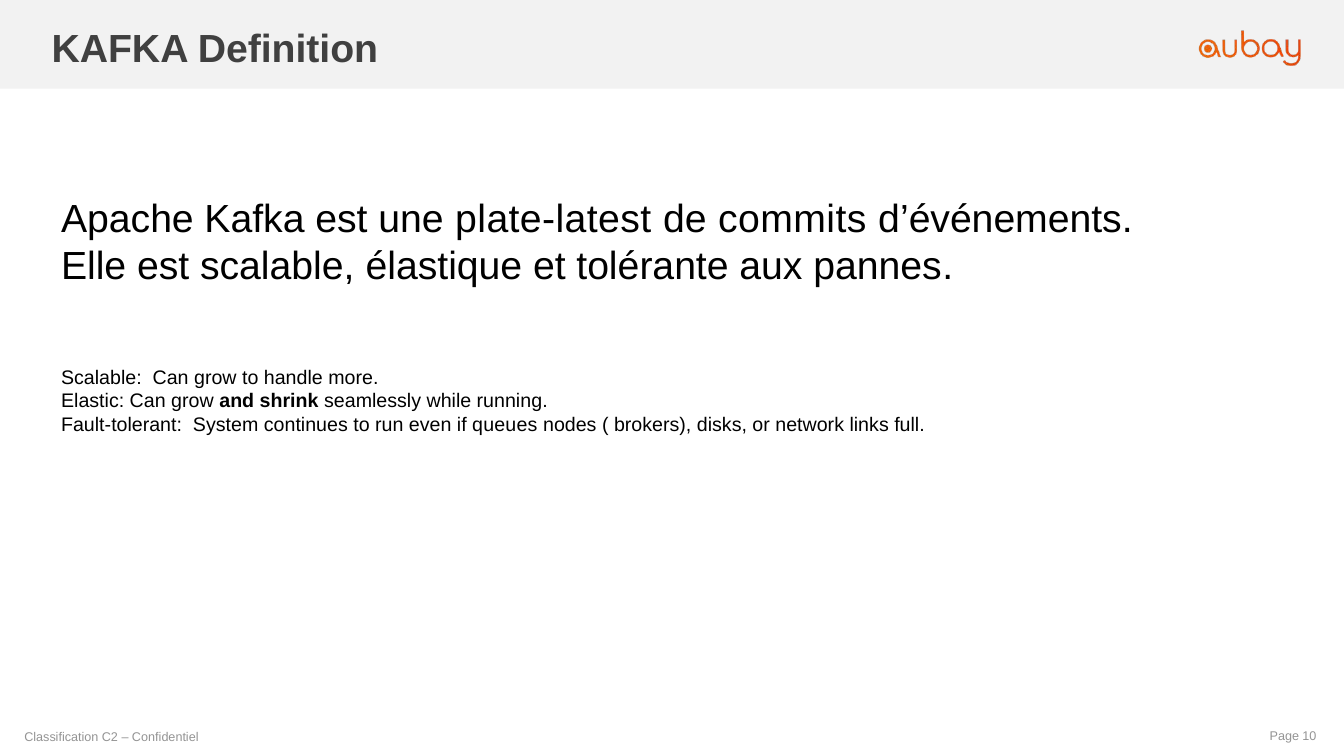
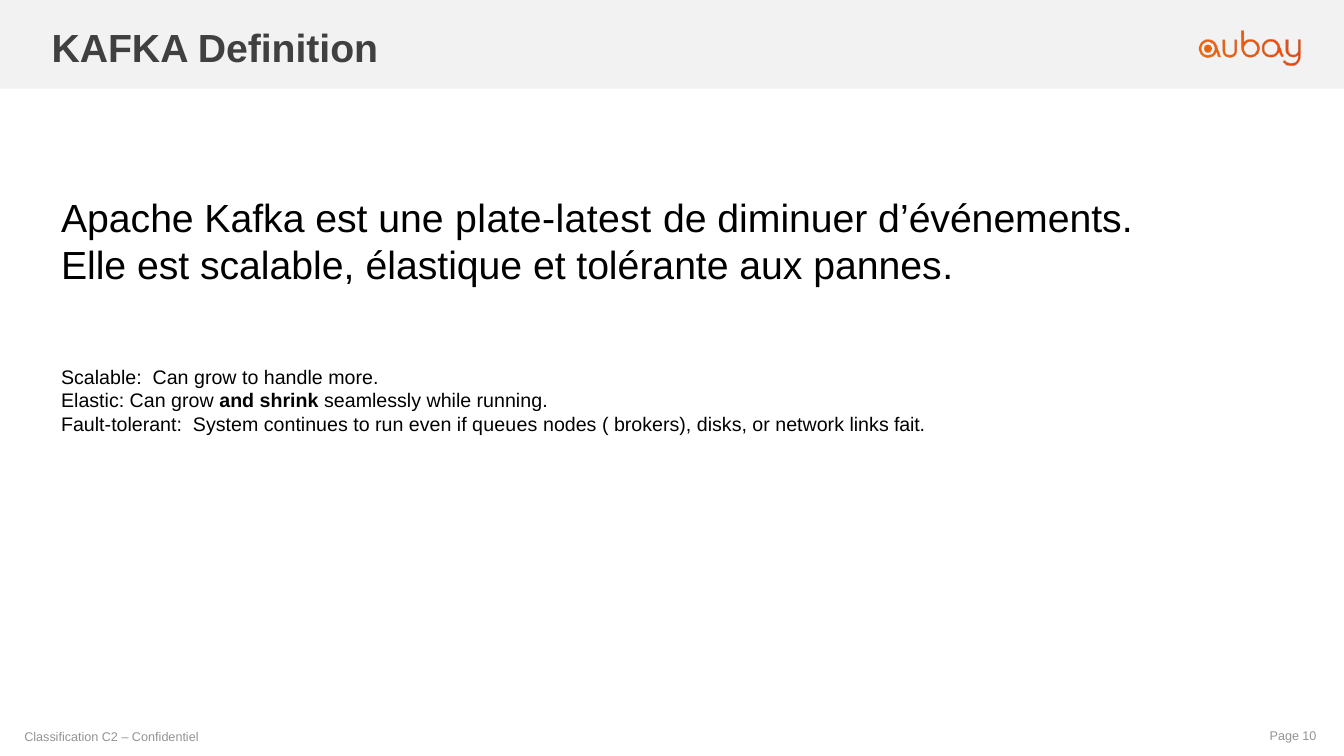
commits: commits -> diminuer
full: full -> fait
